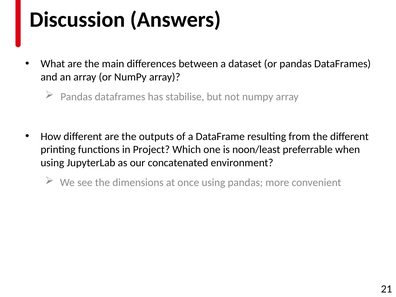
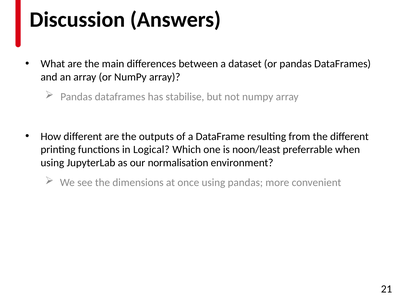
Project: Project -> Logical
concatenated: concatenated -> normalisation
